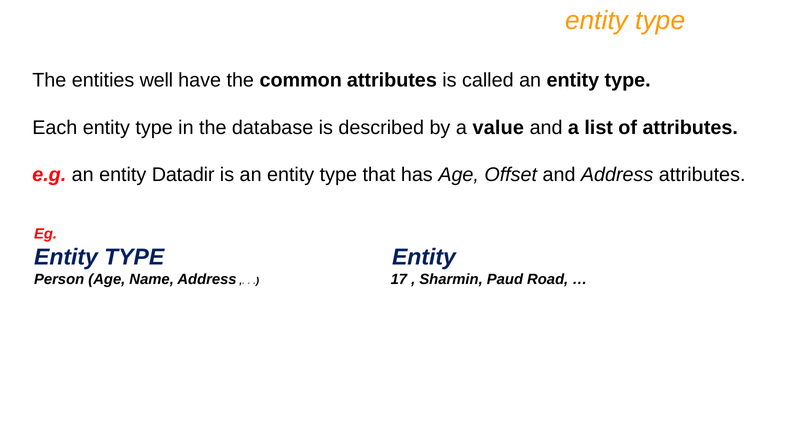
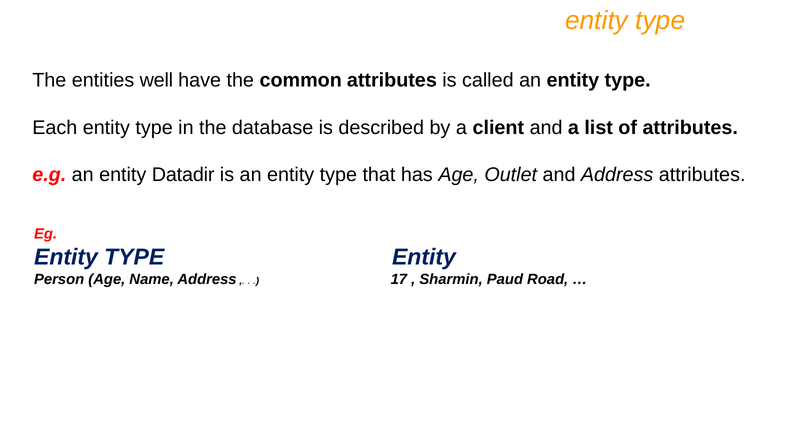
value: value -> client
Offset: Offset -> Outlet
